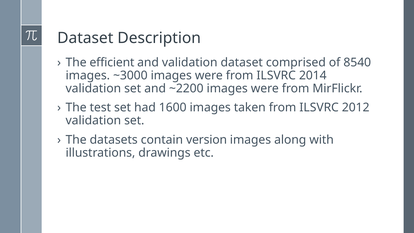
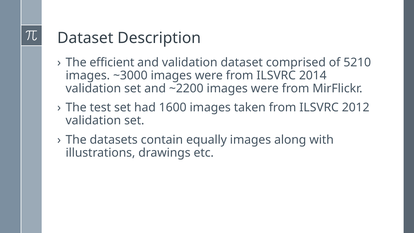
8540: 8540 -> 5210
version: version -> equally
